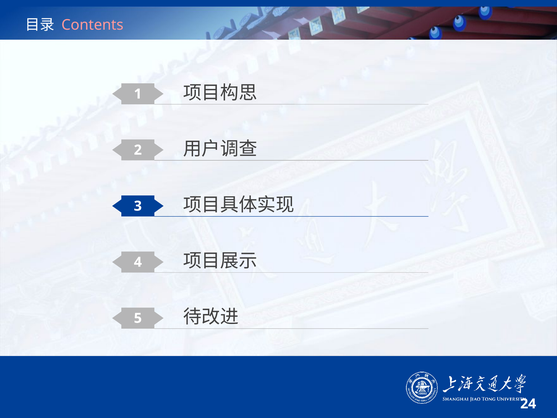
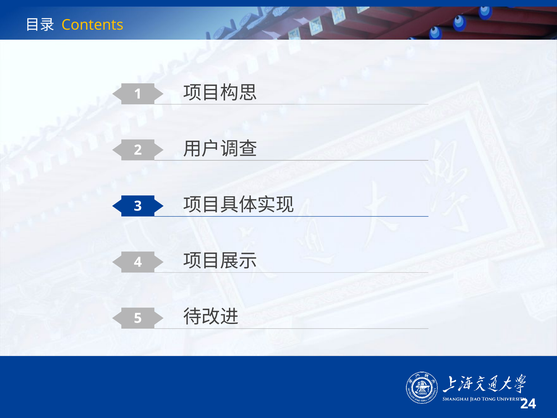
Contents colour: pink -> yellow
